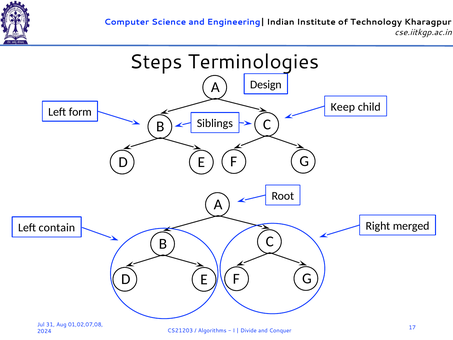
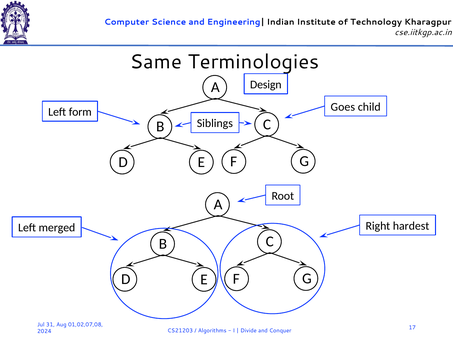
Steps: Steps -> Same
Keep: Keep -> Goes
merged: merged -> hardest
contain: contain -> merged
